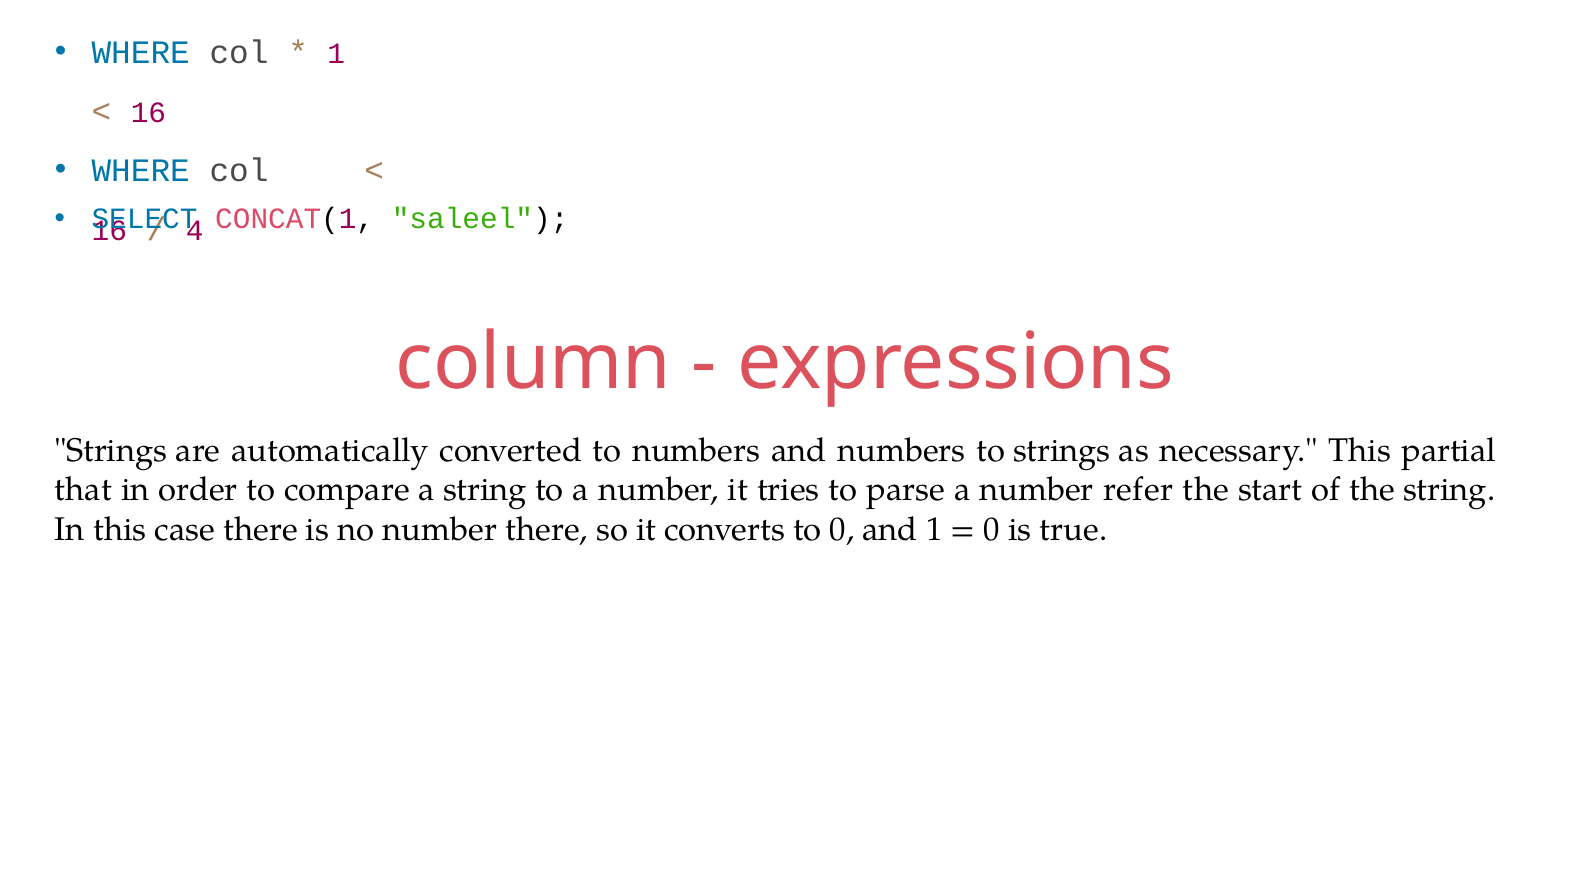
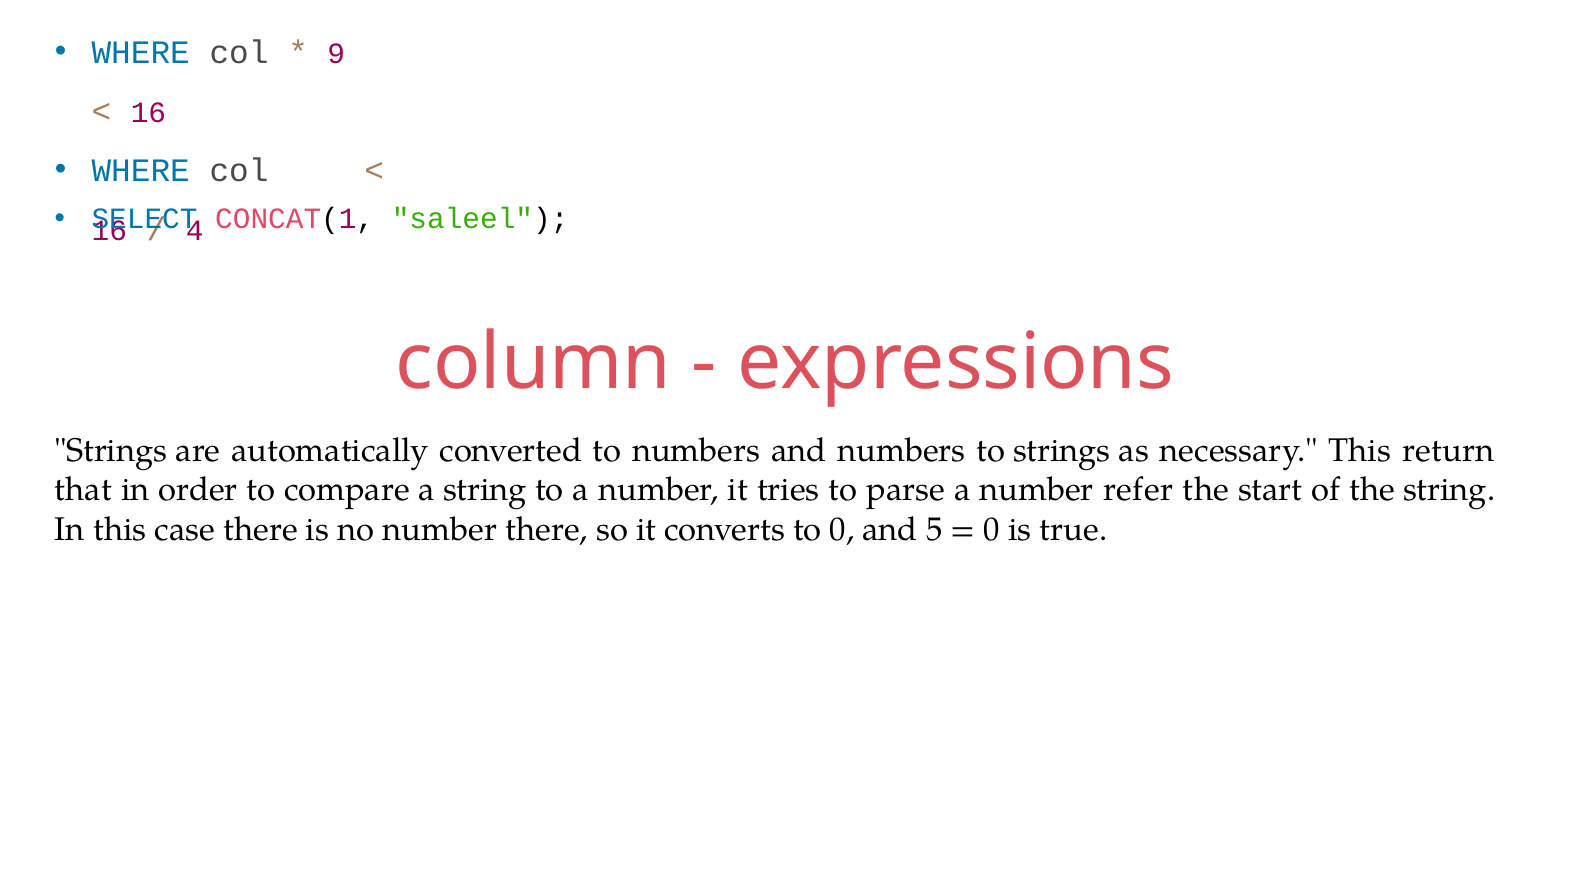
1 at (336, 54): 1 -> 9
partial: partial -> return
and 1: 1 -> 5
